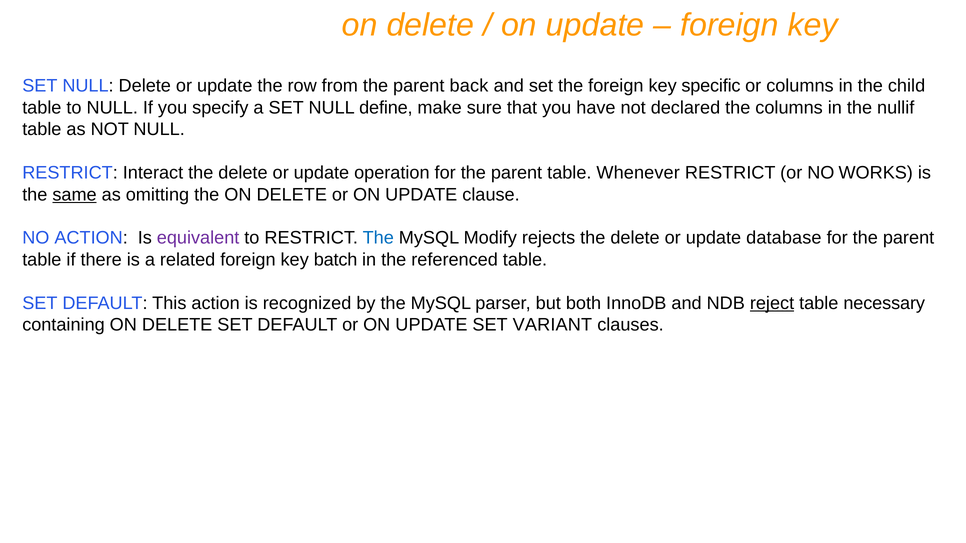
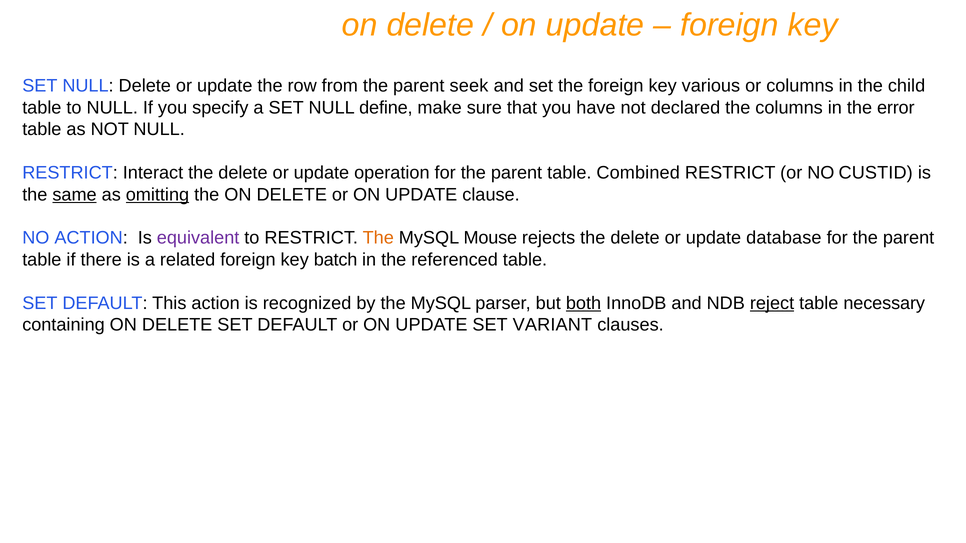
back: back -> seek
specific: specific -> various
nullif: nullif -> error
Whenever: Whenever -> Combined
WORKS: WORKS -> CUSTID
omitting underline: none -> present
The at (378, 238) colour: blue -> orange
Modify: Modify -> Mouse
both underline: none -> present
